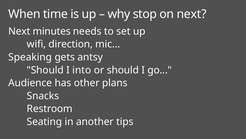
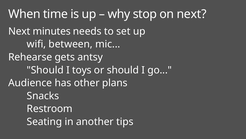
direction: direction -> between
Speaking: Speaking -> Rehearse
into: into -> toys
